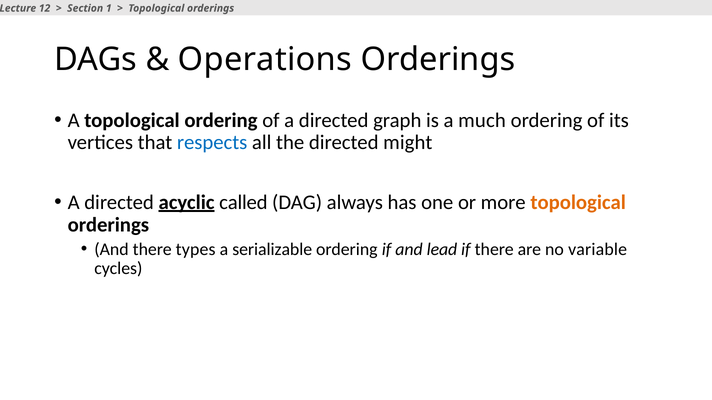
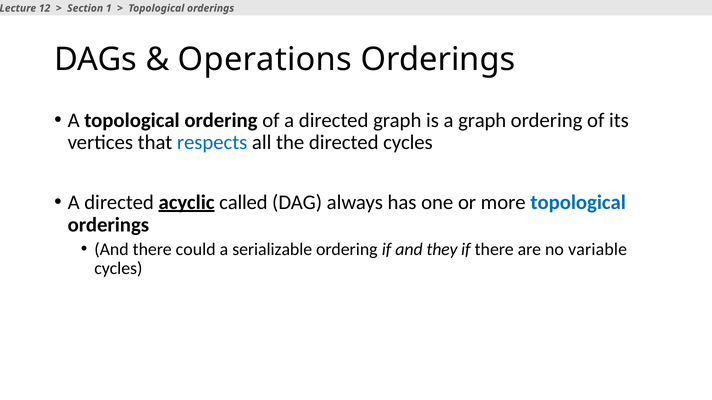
a much: much -> graph
directed might: might -> cycles
topological at (578, 203) colour: orange -> blue
types: types -> could
lead: lead -> they
